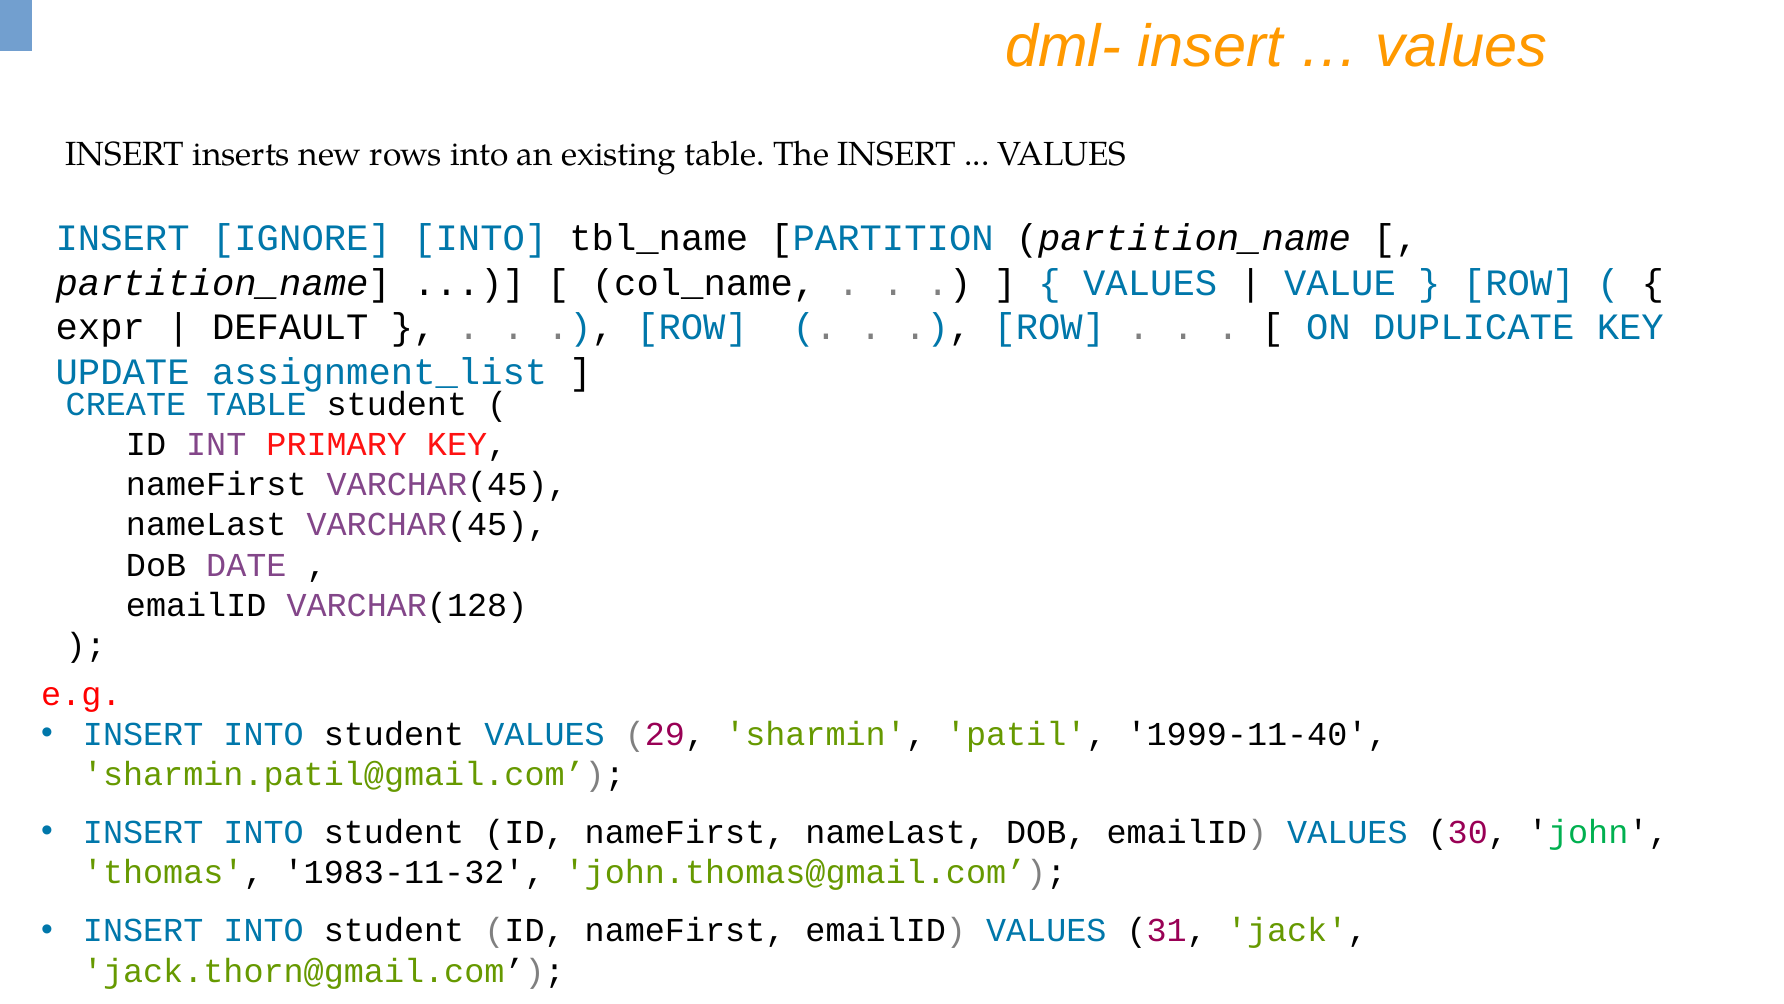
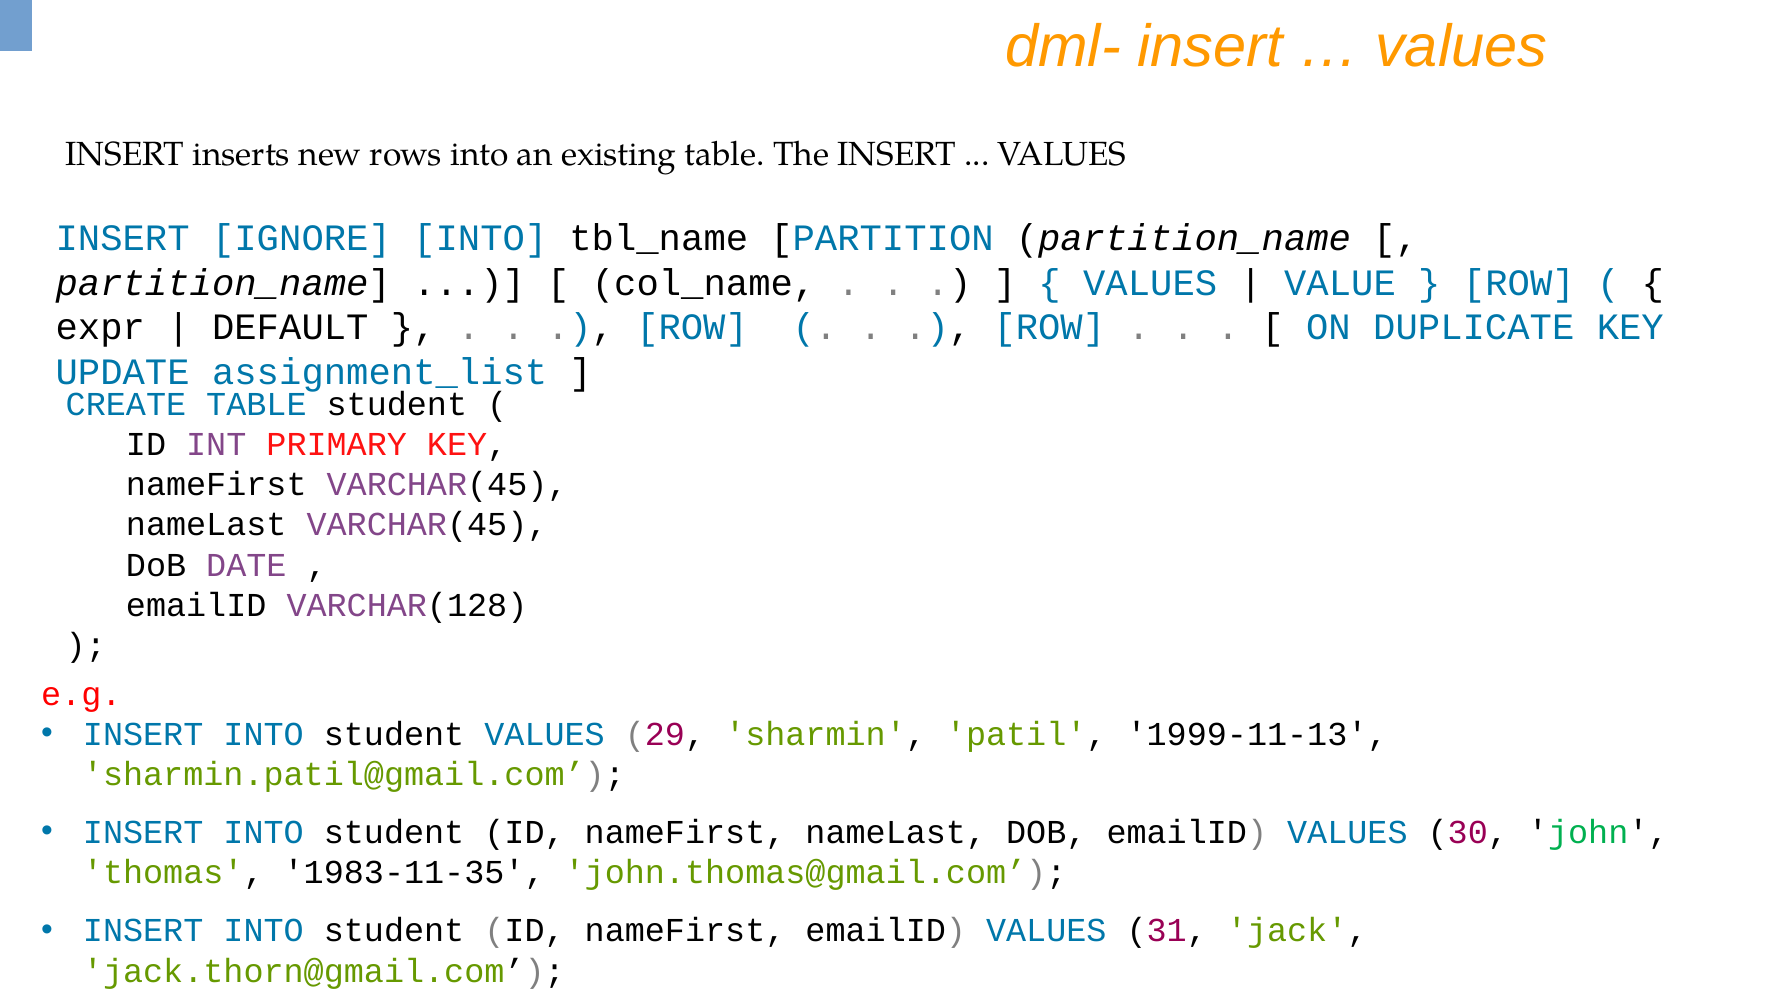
1999-11-40: 1999-11-40 -> 1999-11-13
1983-11-32: 1983-11-32 -> 1983-11-35
